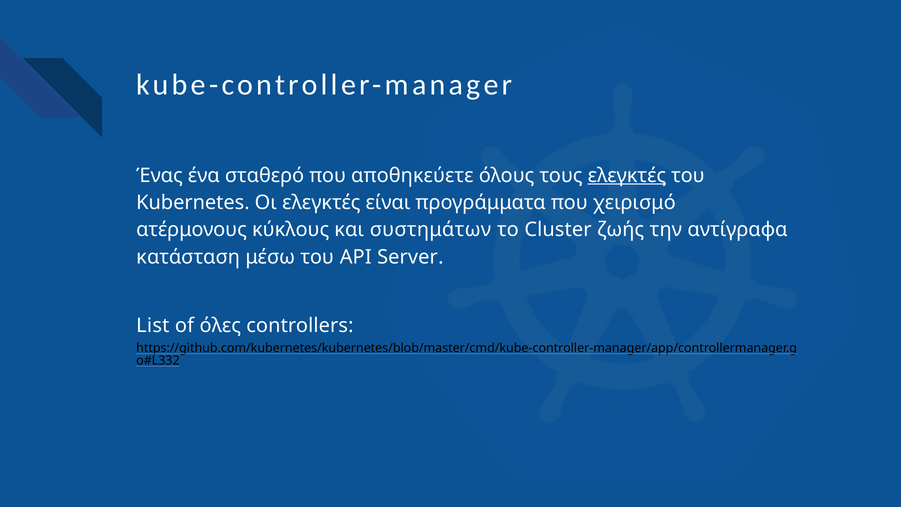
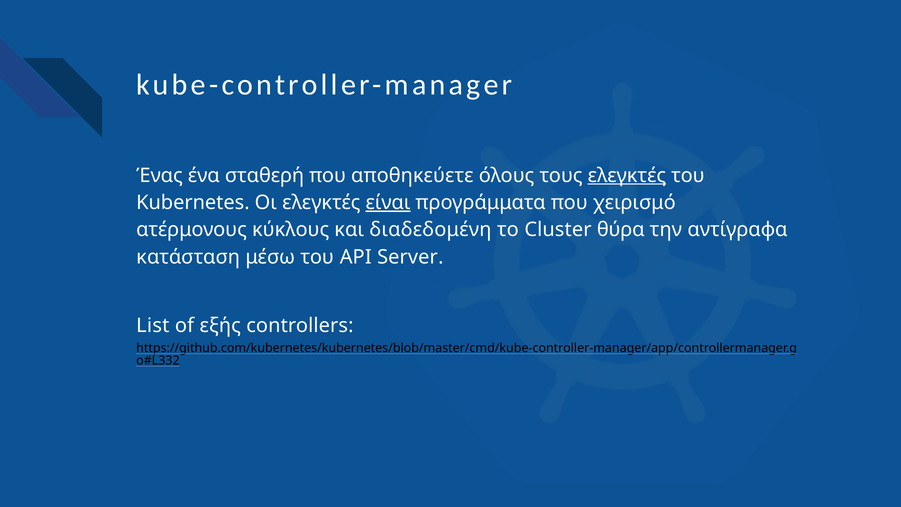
σταθερό: σταθερό -> σταθερή
είναι underline: none -> present
συστημάτων: συστημάτων -> διαδεδομένη
ζωής: ζωής -> θύρα
όλες: όλες -> εξής
